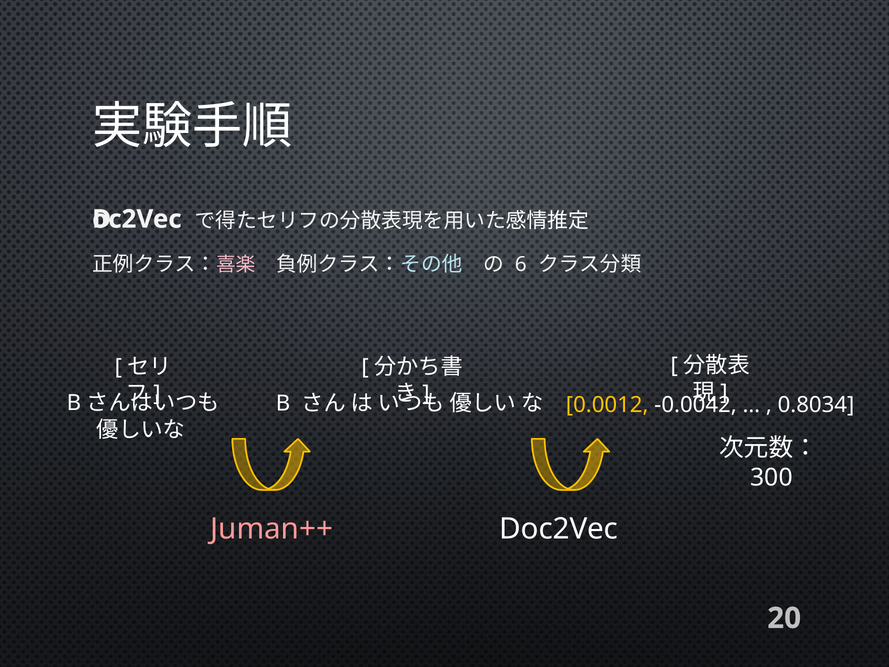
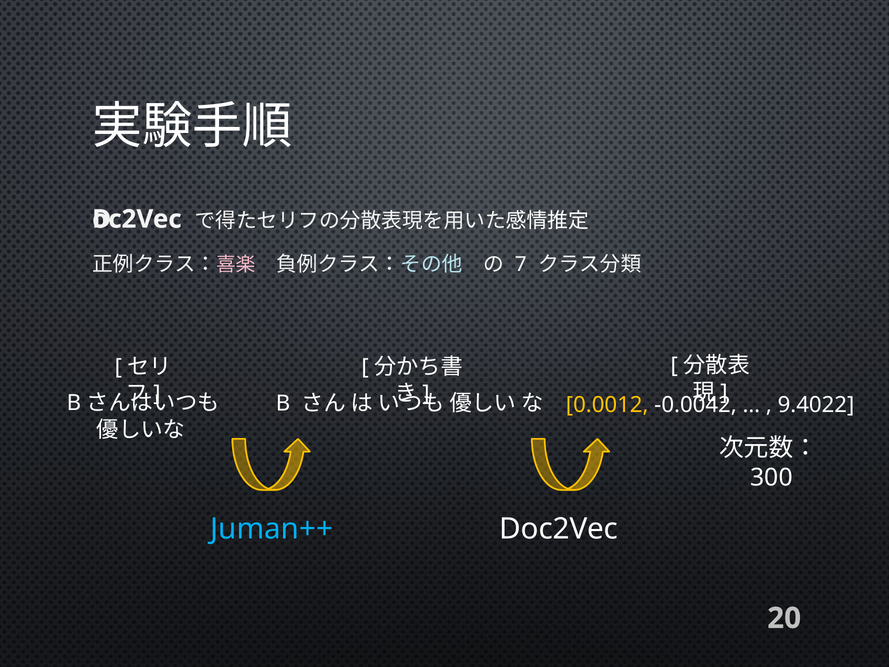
6: 6 -> 7
0.8034: 0.8034 -> 9.4022
Juman++ colour: pink -> light blue
